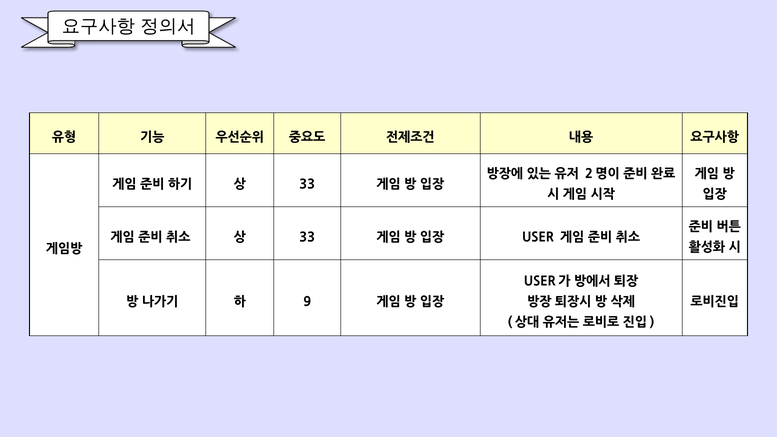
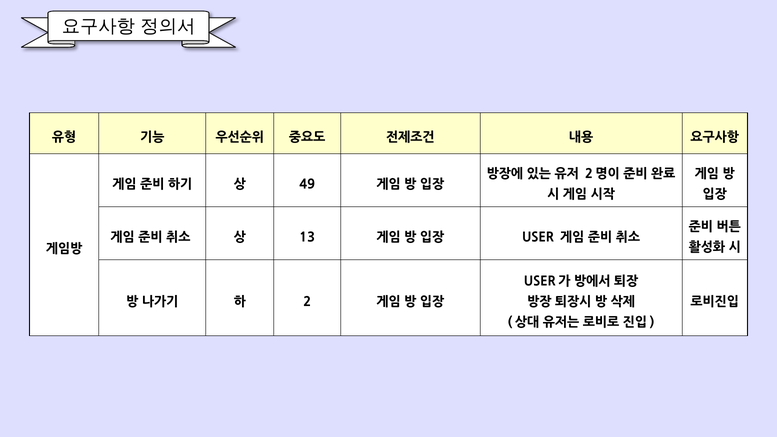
33 at (307, 184): 33 -> 49
33 at (307, 237): 33 -> 13
9: 9 -> 2
